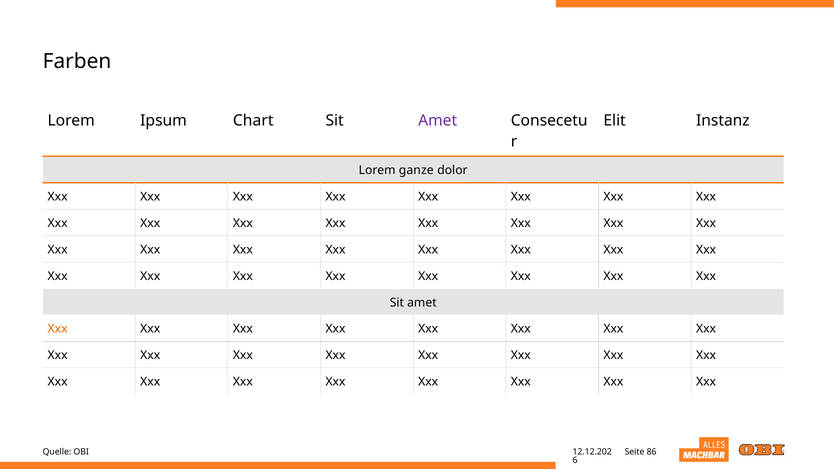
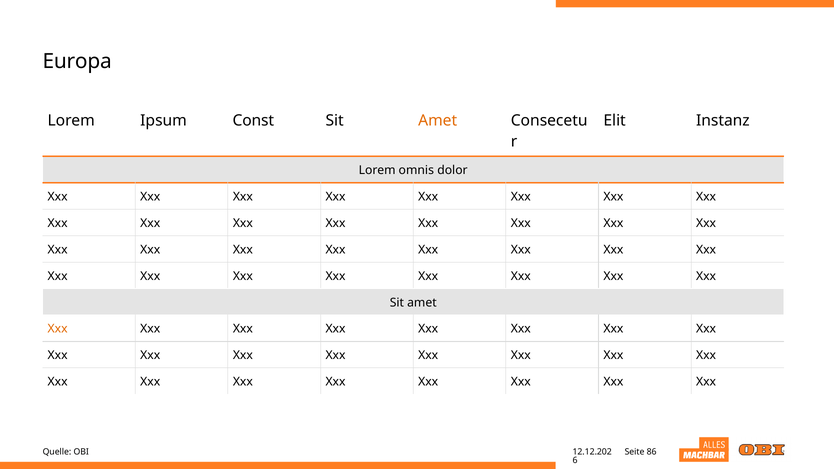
Farben: Farben -> Europa
Chart: Chart -> Const
Amet at (438, 120) colour: purple -> orange
ganze: ganze -> omnis
